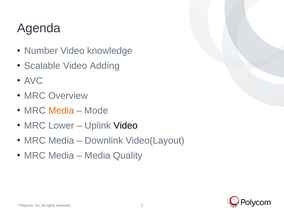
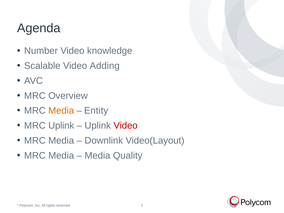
Mode: Mode -> Entity
MRC Lower: Lower -> Uplink
Video at (126, 126) colour: black -> red
